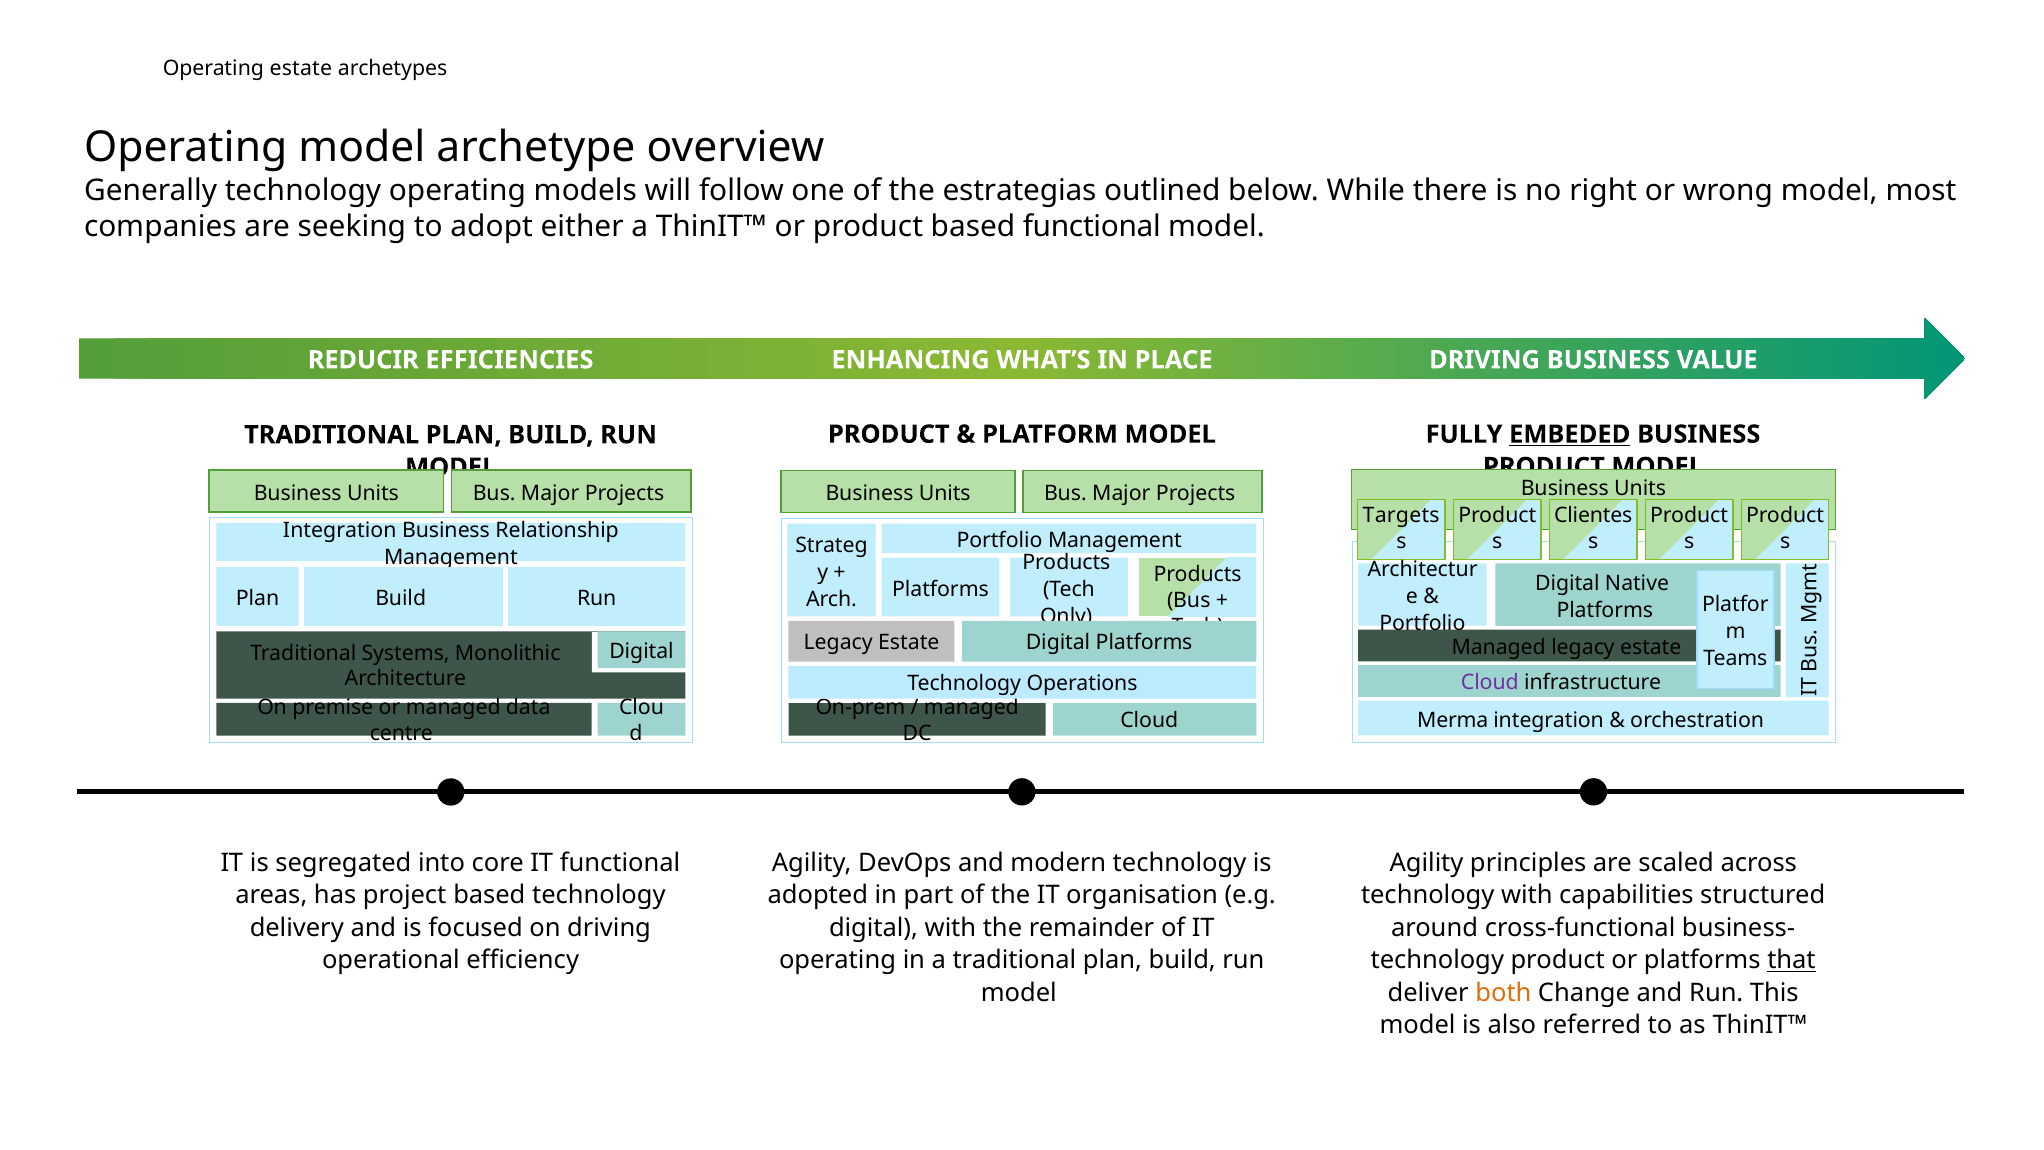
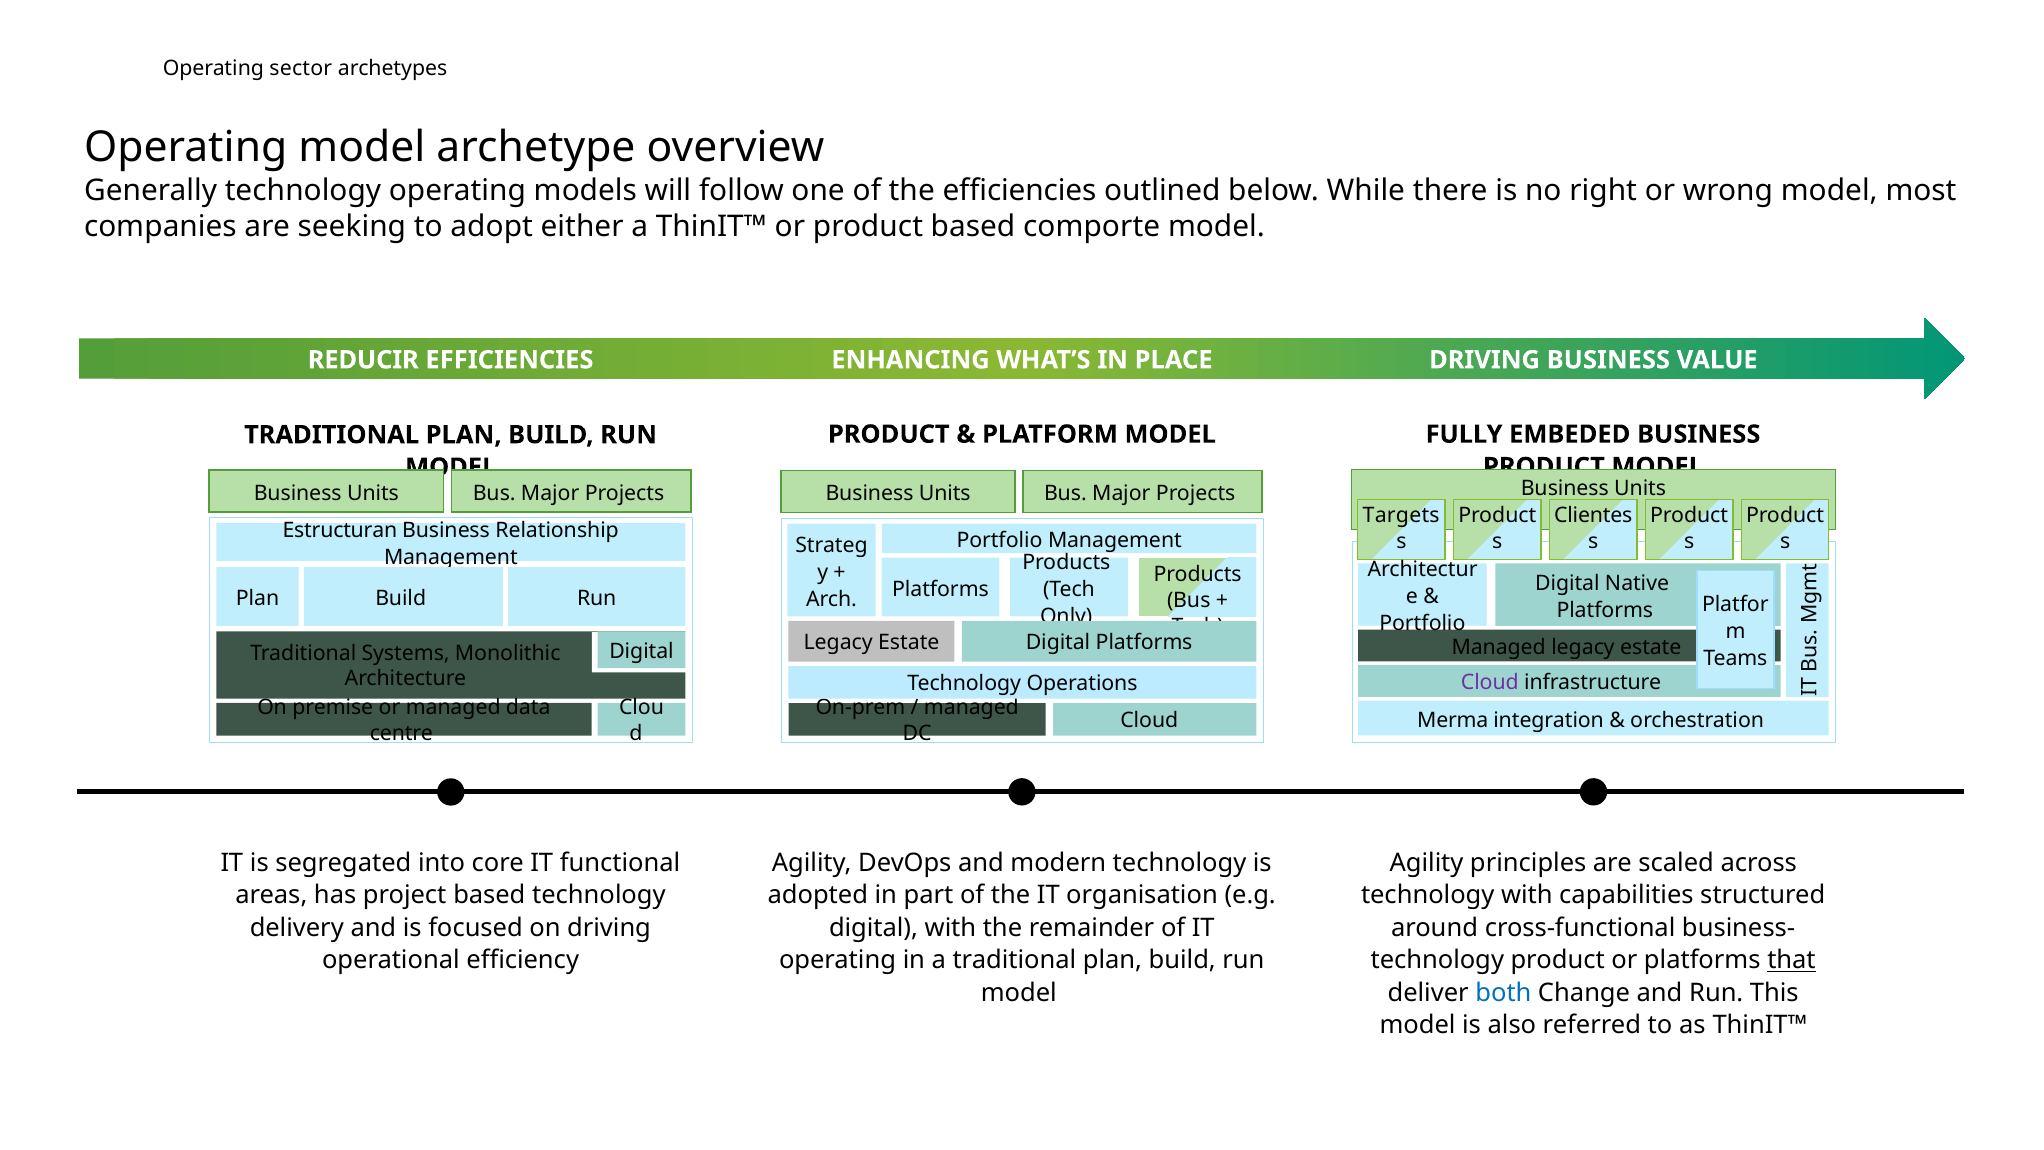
Operating estate: estate -> sector
the estrategias: estrategias -> efficiencies
based functional: functional -> comporte
EMBEDED underline: present -> none
Integration at (340, 531): Integration -> Estructuran
both colour: orange -> blue
